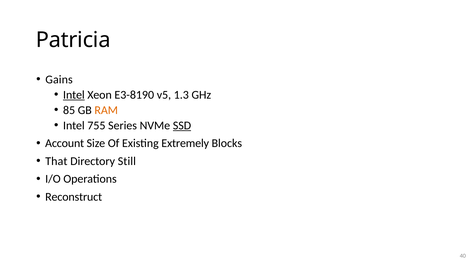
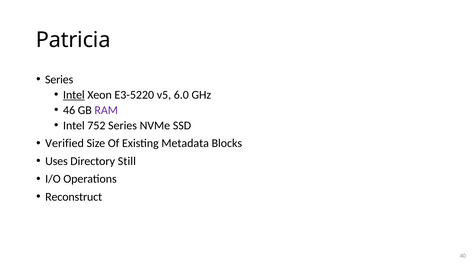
Gains at (59, 79): Gains -> Series
E3-8190: E3-8190 -> E3-5220
1.3: 1.3 -> 6.0
85: 85 -> 46
RAM colour: orange -> purple
755: 755 -> 752
SSD underline: present -> none
Account: Account -> Verified
Extremely: Extremely -> Metadata
That: That -> Uses
